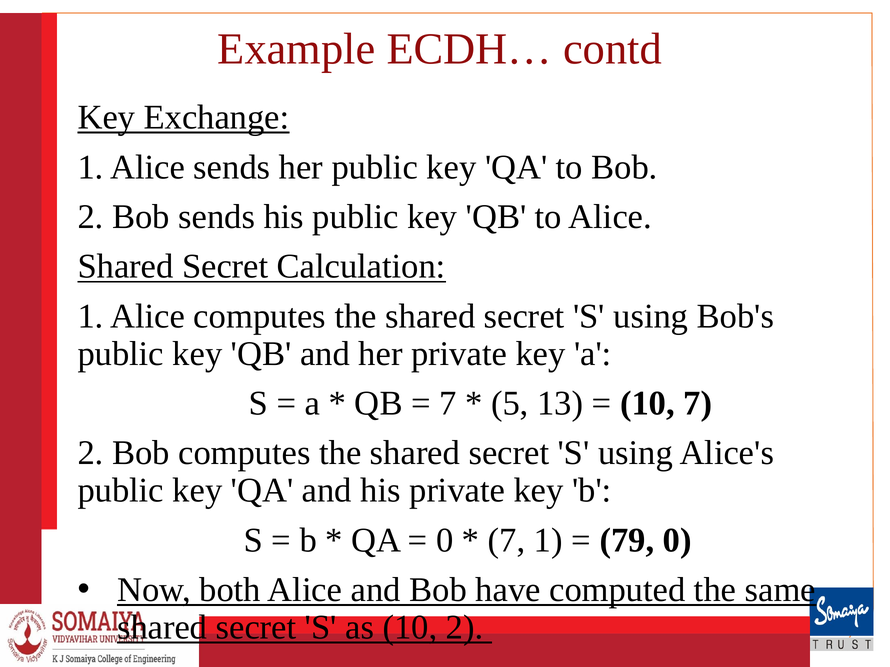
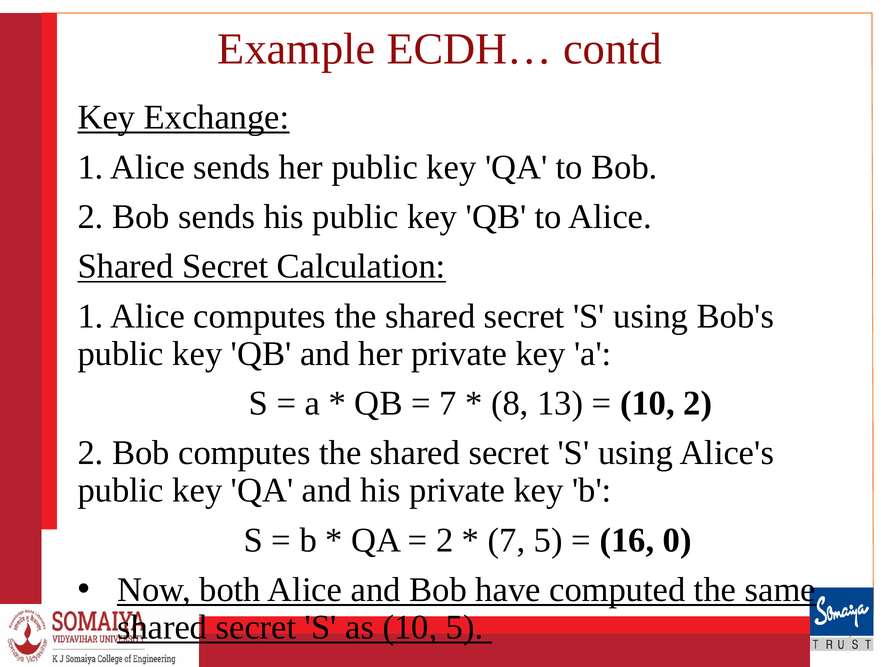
5: 5 -> 8
10 7: 7 -> 2
0 at (445, 541): 0 -> 2
7 1: 1 -> 5
79: 79 -> 16
10 2: 2 -> 5
